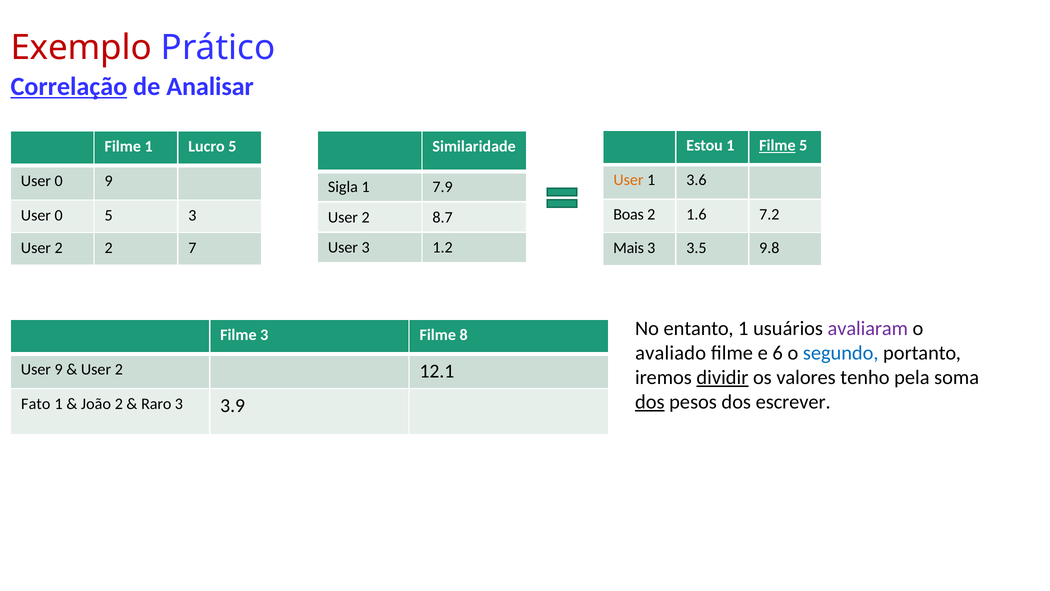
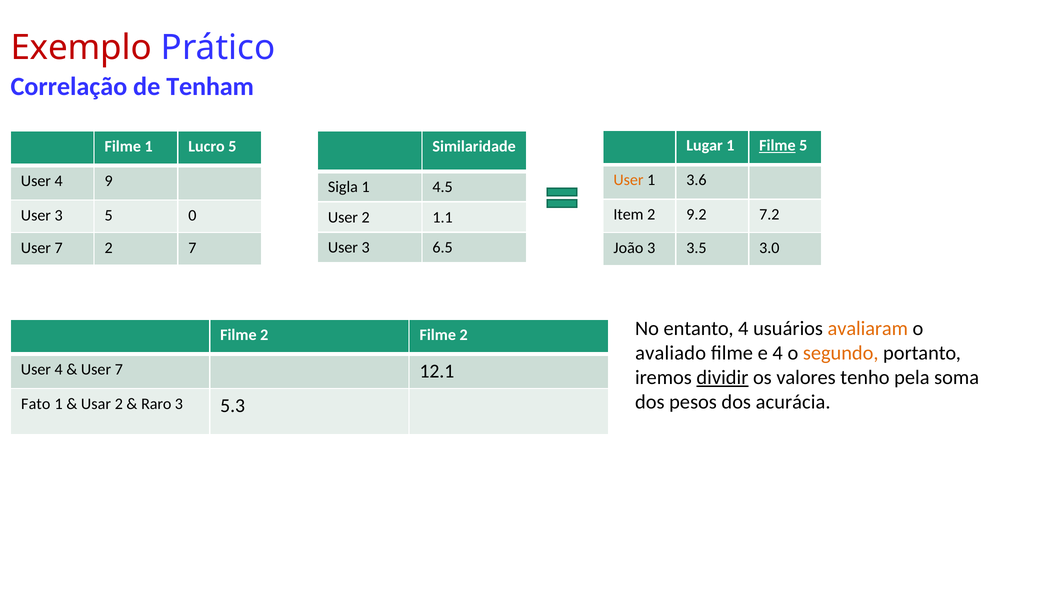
Correlação underline: present -> none
Analisar: Analisar -> Tenham
Estou: Estou -> Lugar
0 at (59, 181): 0 -> 4
7.9: 7.9 -> 4.5
Boas: Boas -> Item
1.6: 1.6 -> 9.2
0 at (59, 215): 0 -> 3
5 3: 3 -> 0
8.7: 8.7 -> 1.1
1.2: 1.2 -> 6.5
2 at (59, 248): 2 -> 7
Mais: Mais -> João
9.8: 9.8 -> 3.0
entanto 1: 1 -> 4
avaliaram colour: purple -> orange
3 at (264, 335): 3 -> 2
8 at (464, 335): 8 -> 2
e 6: 6 -> 4
segundo colour: blue -> orange
9 at (59, 369): 9 -> 4
2 at (119, 369): 2 -> 7
dos at (650, 402) underline: present -> none
escrever: escrever -> acurácia
João: João -> Usar
3.9: 3.9 -> 5.3
